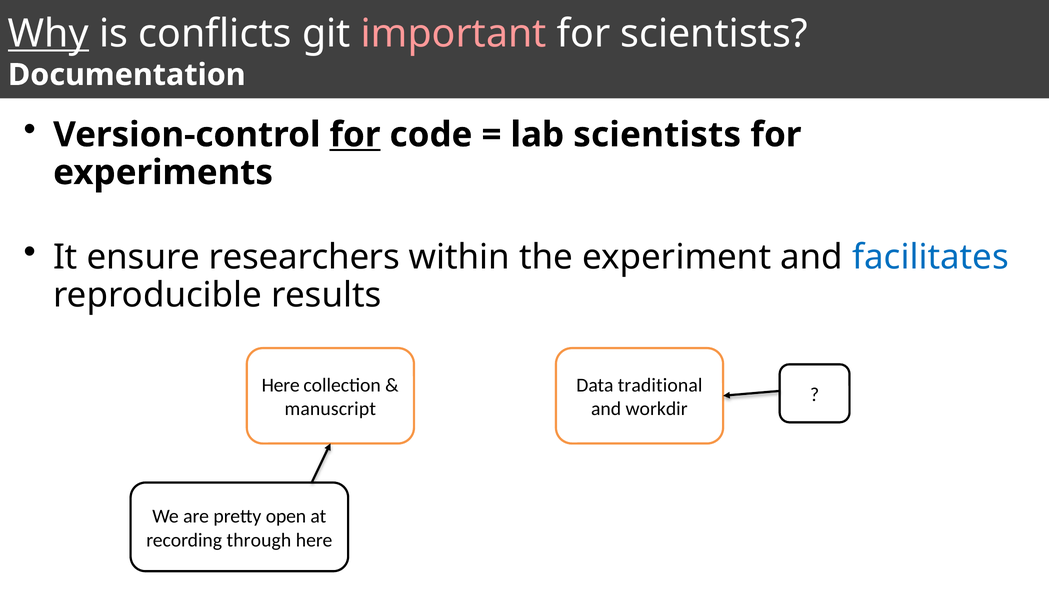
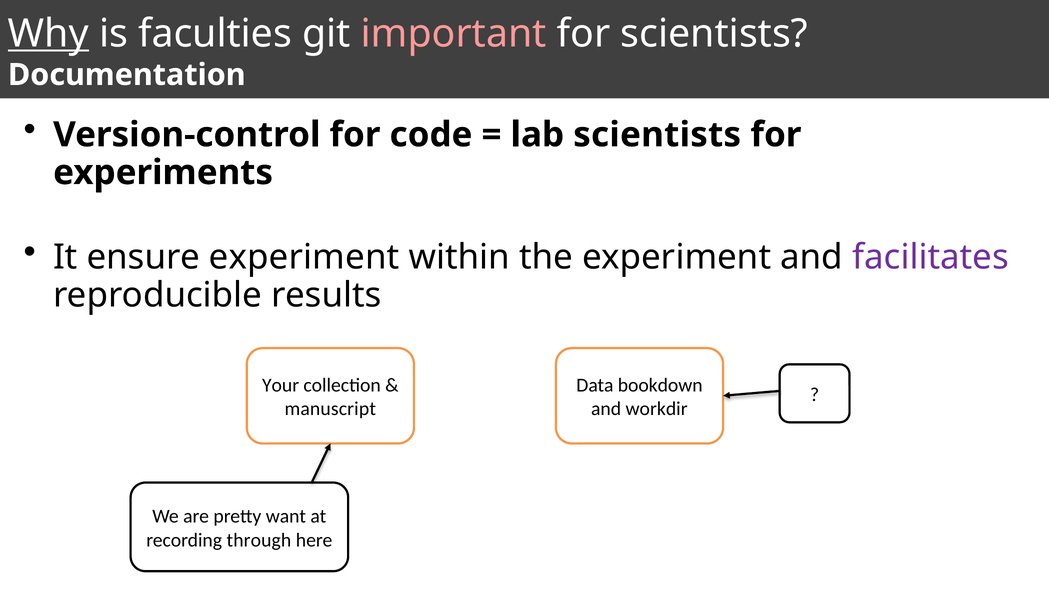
conflicts: conflicts -> faculties
for at (355, 135) underline: present -> none
ensure researchers: researchers -> experiment
facilitates colour: blue -> purple
Here at (281, 385): Here -> Your
traditional: traditional -> bookdown
open: open -> want
